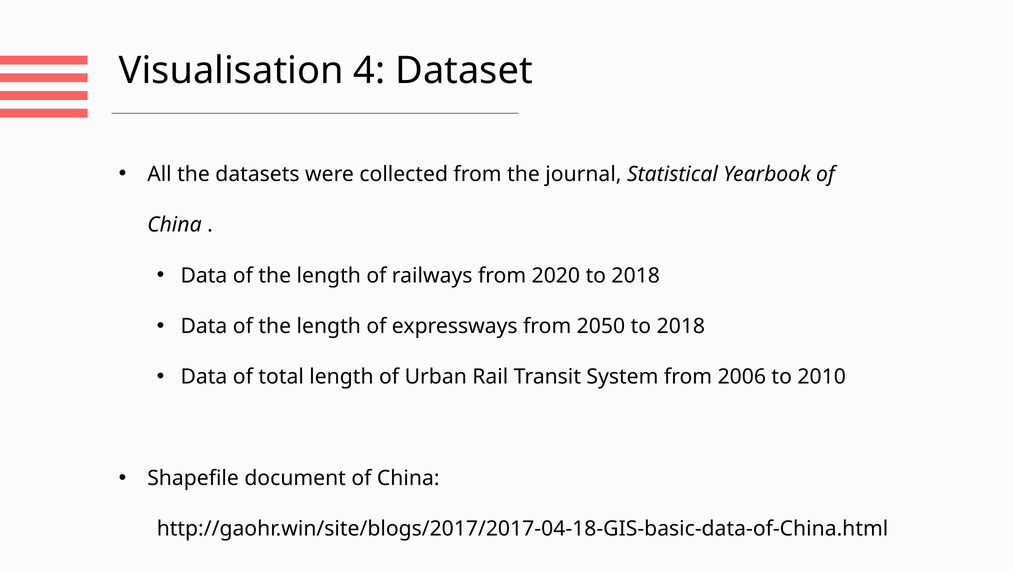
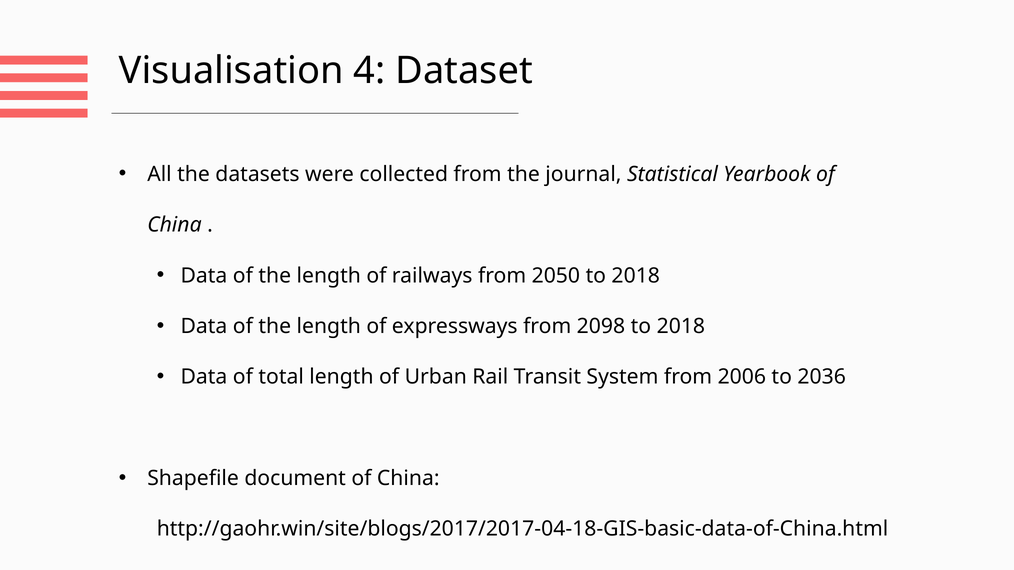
2020: 2020 -> 2050
2050: 2050 -> 2098
2010: 2010 -> 2036
